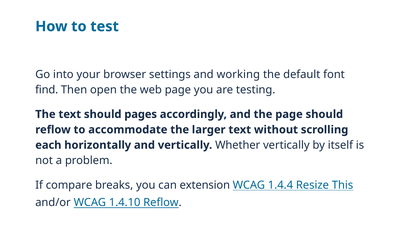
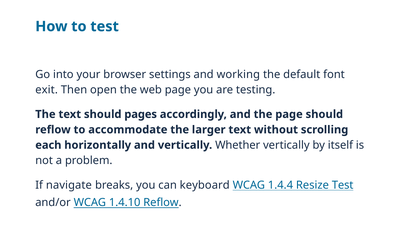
find: find -> exit
compare: compare -> navigate
extension: extension -> keyboard
Resize This: This -> Test
